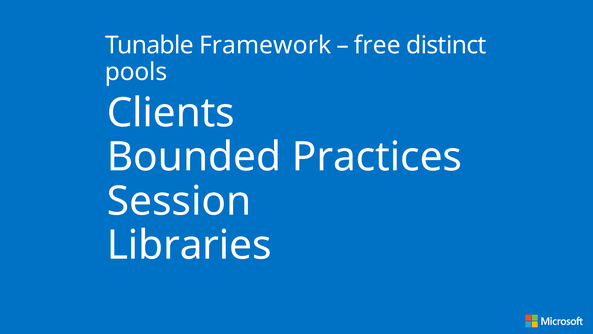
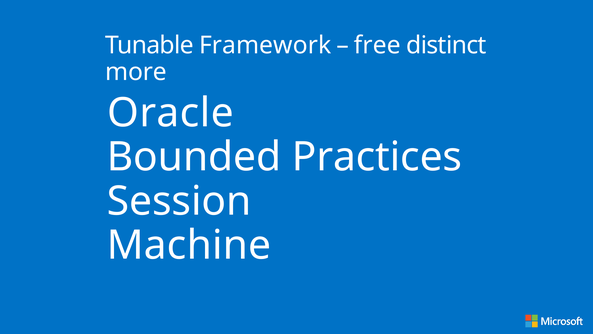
pools: pools -> more
Clients: Clients -> Oracle
Libraries: Libraries -> Machine
